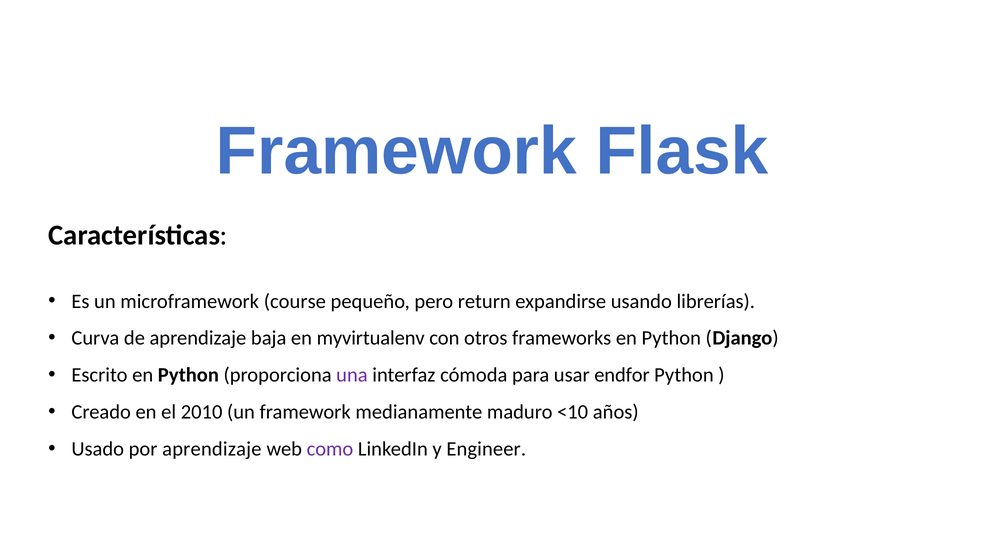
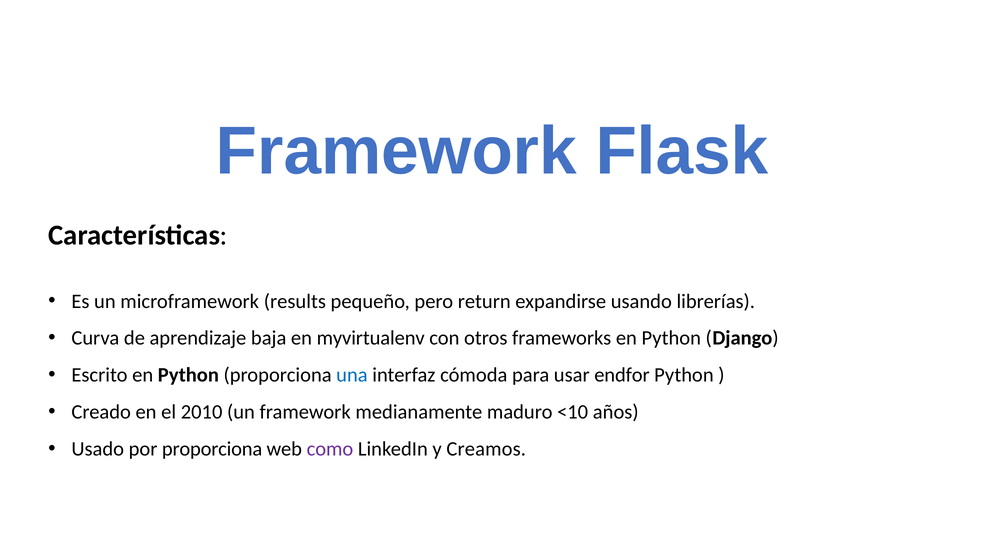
course: course -> results
una colour: purple -> blue
por aprendizaje: aprendizaje -> proporciona
Engineer: Engineer -> Creamos
